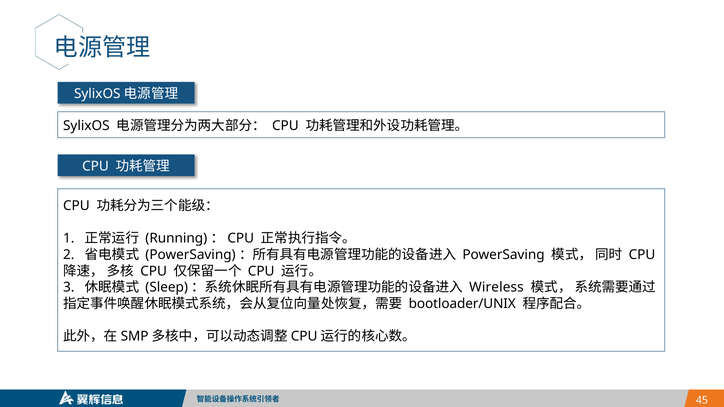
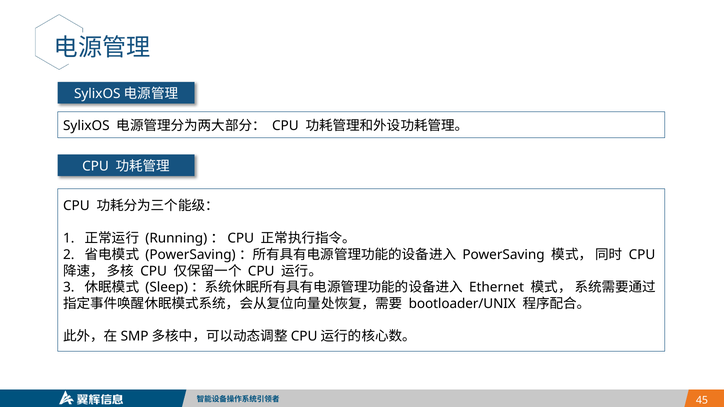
Wireless: Wireless -> Ethernet
